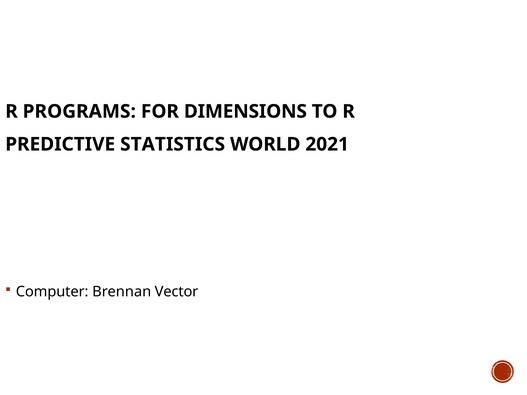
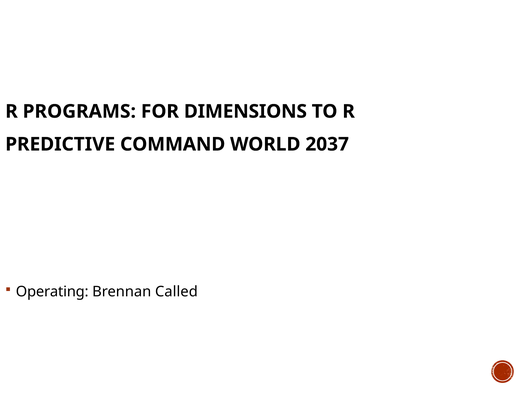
STATISTICS: STATISTICS -> COMMAND
2021: 2021 -> 2037
Computer: Computer -> Operating
Vector: Vector -> Called
